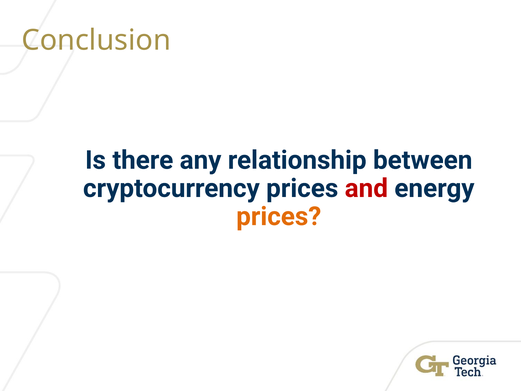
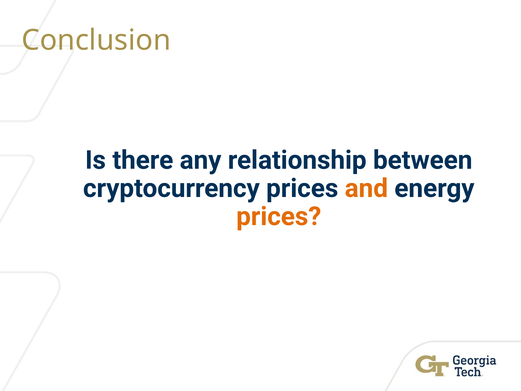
and colour: red -> orange
